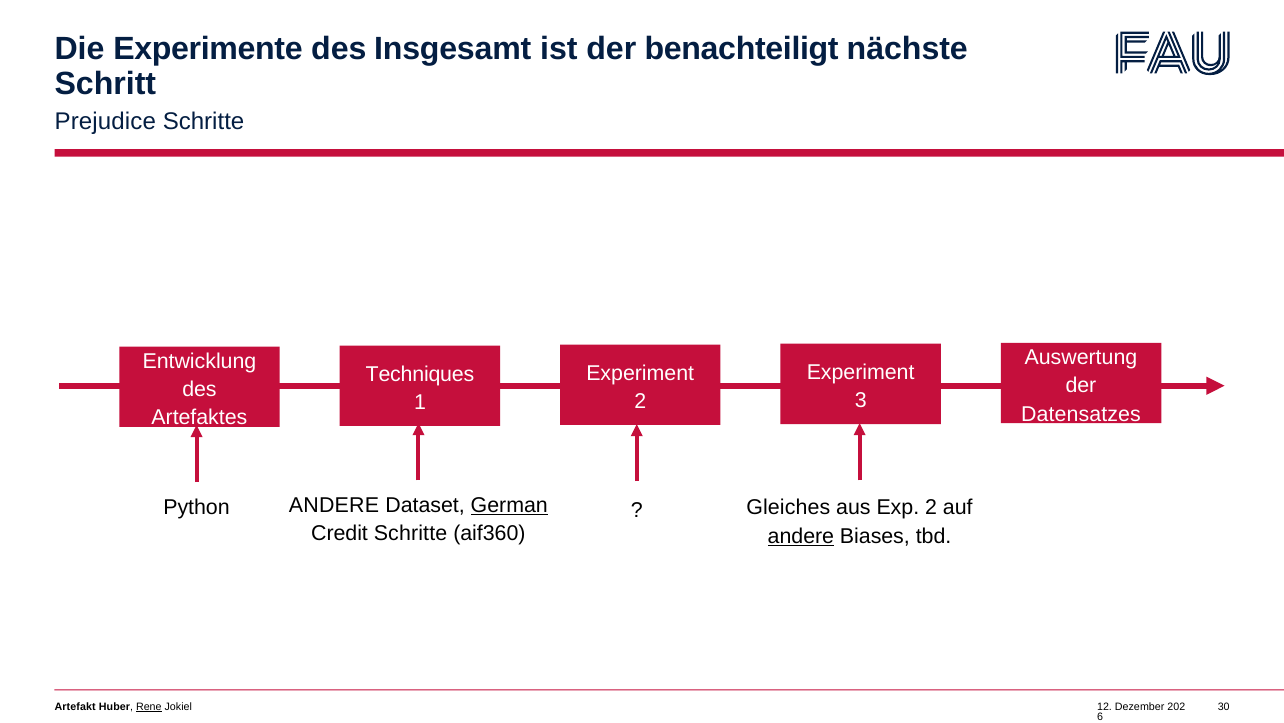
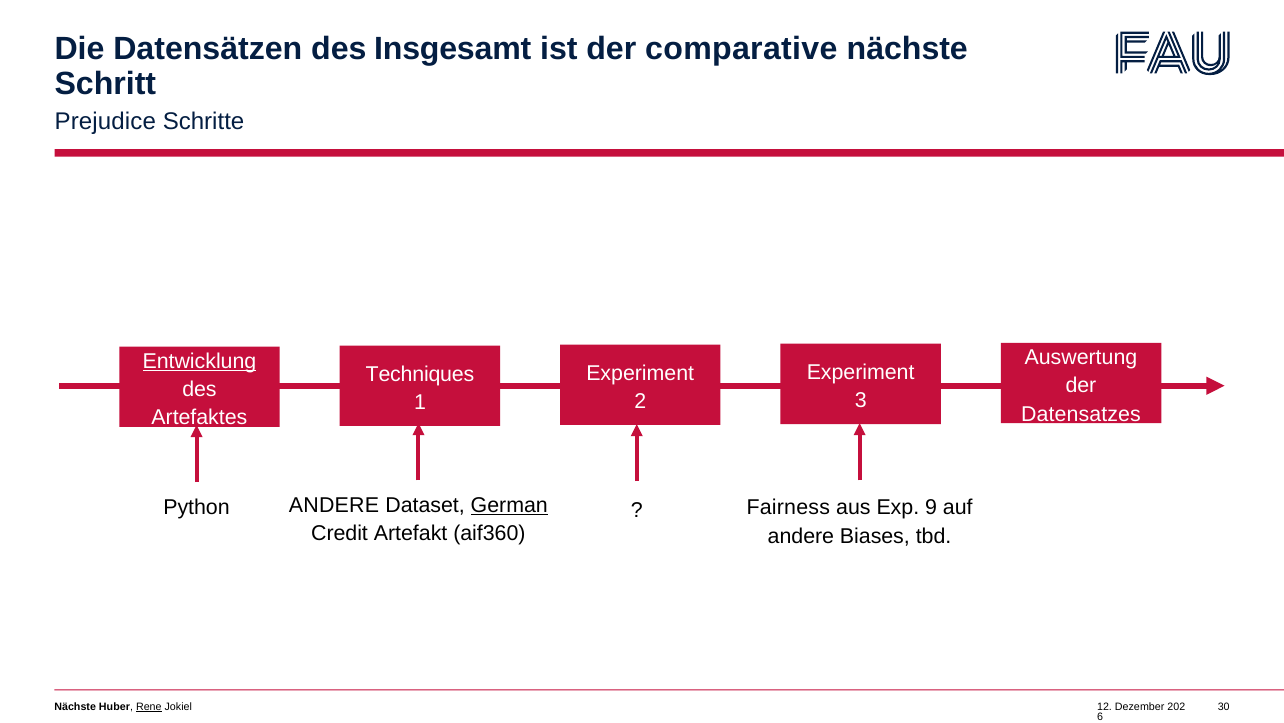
Experimente: Experimente -> Datensätzen
benachteiligt: benachteiligt -> comparative
Entwicklung underline: none -> present
Gleiches: Gleiches -> Fairness
Exp 2: 2 -> 9
Credit Schritte: Schritte -> Artefakt
andere at (801, 536) underline: present -> none
Artefakt at (75, 706): Artefakt -> Nächste
